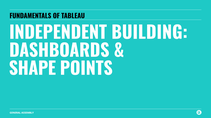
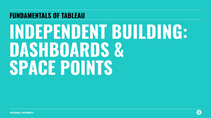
SHAPE: SHAPE -> SPACE
